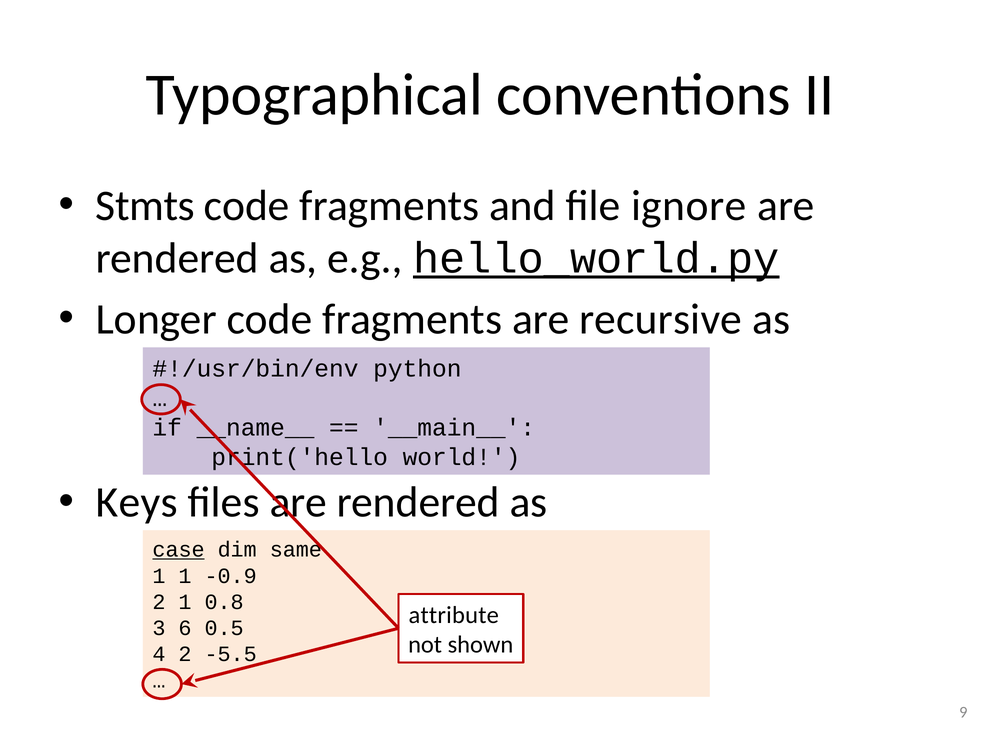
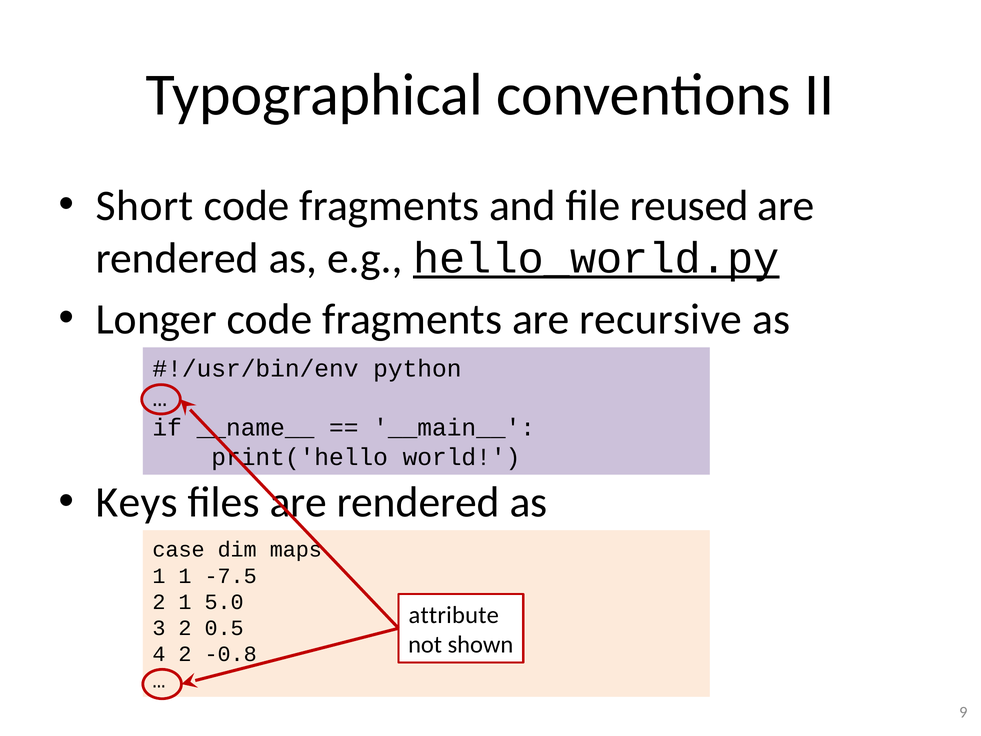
Stmts: Stmts -> Short
ignore: ignore -> reused
case underline: present -> none
same: same -> maps
-0.9: -0.9 -> -7.5
0.8: 0.8 -> 5.0
3 6: 6 -> 2
-5.5: -5.5 -> -0.8
